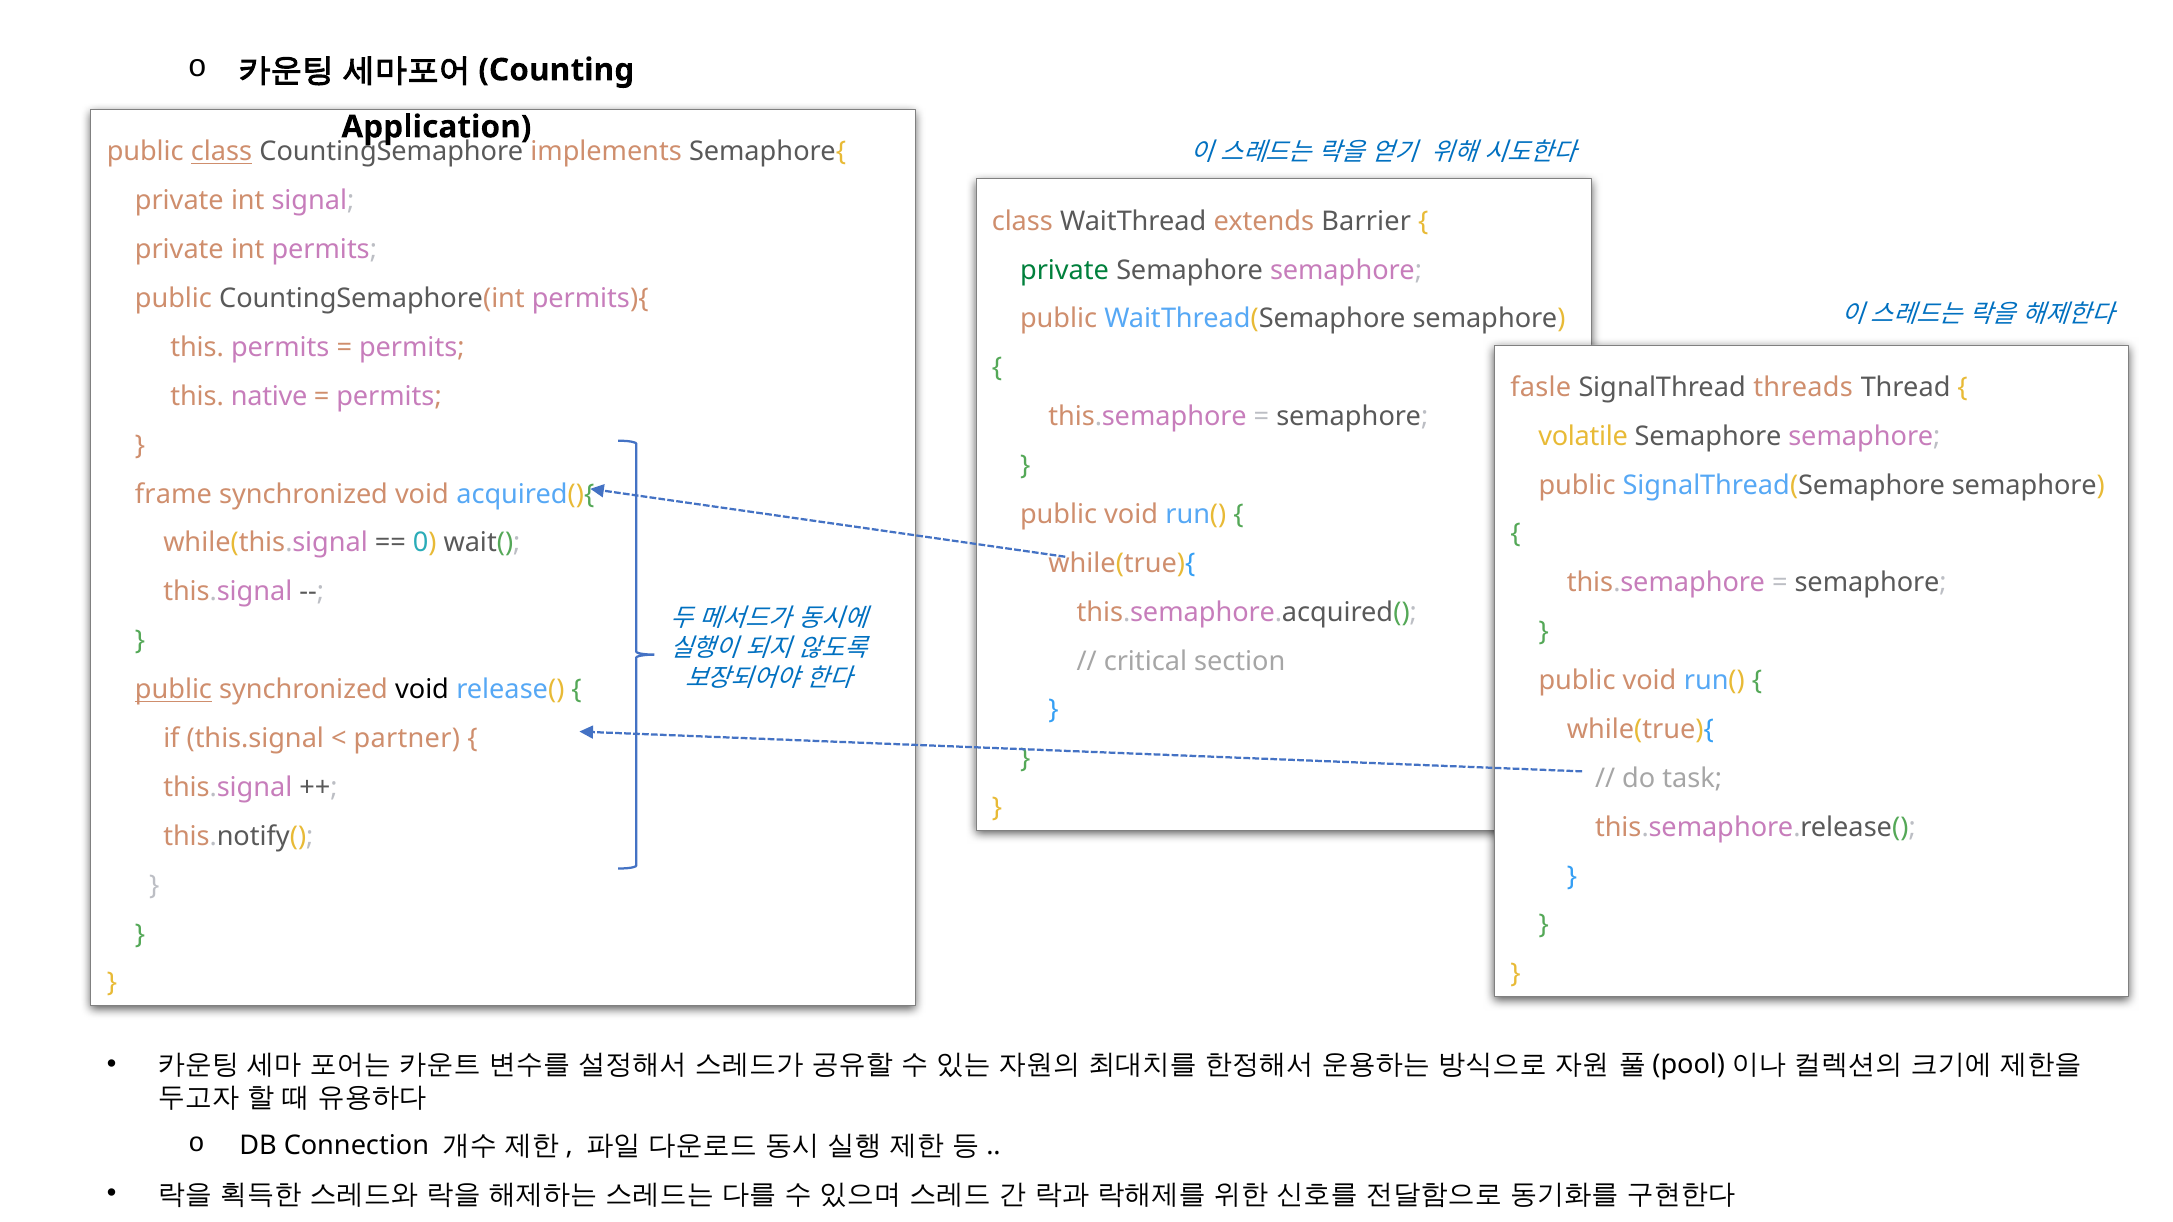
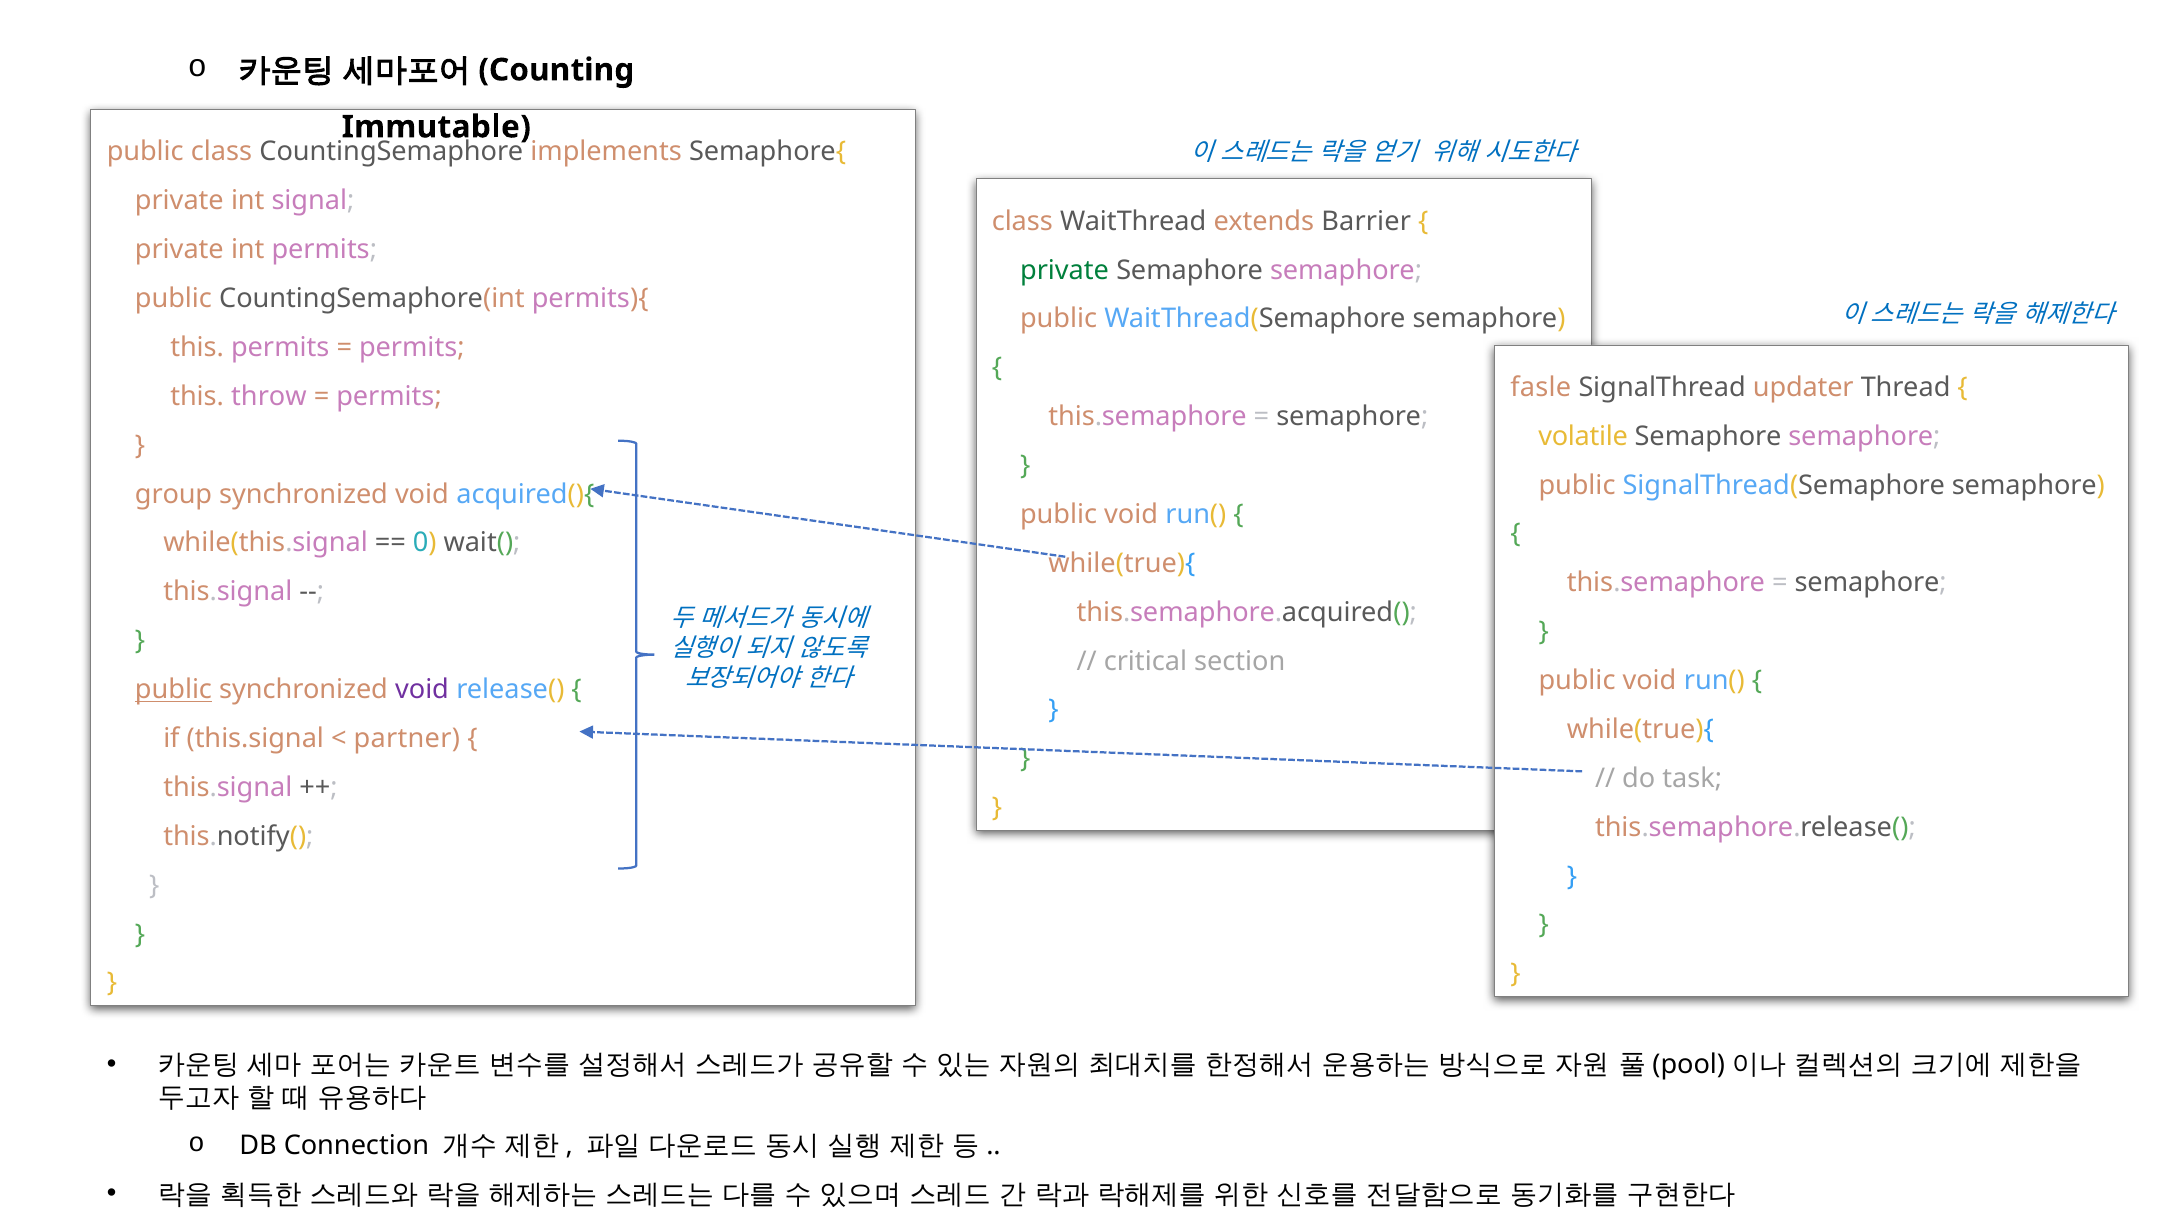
Application: Application -> Immutable
class at (221, 152) underline: present -> none
threads: threads -> updater
native: native -> throw
frame: frame -> group
void at (422, 690) colour: black -> purple
